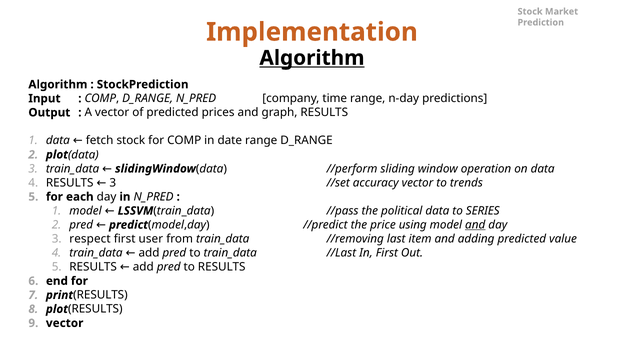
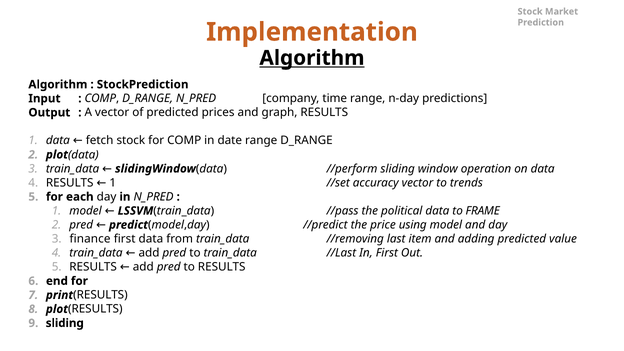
3 at (113, 183): 3 -> 1
SERIES: SERIES -> FRAME
and at (475, 225) underline: present -> none
respect: respect -> finance
first user: user -> data
vector at (65, 323): vector -> sliding
